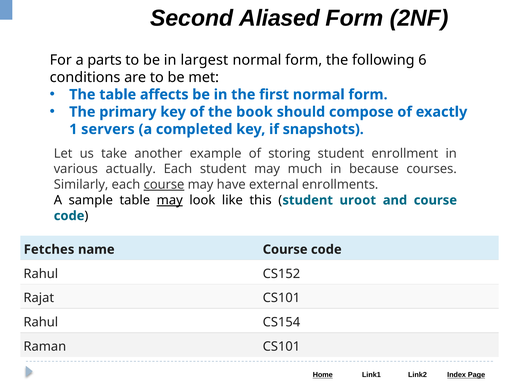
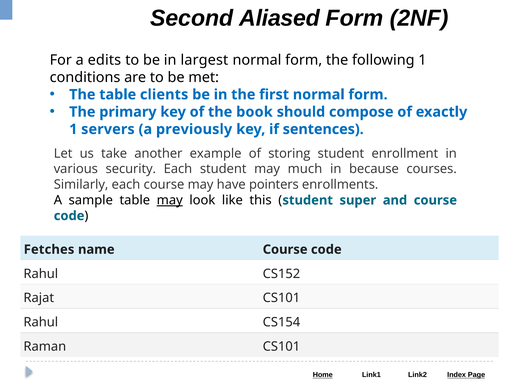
parts: parts -> edits
following 6: 6 -> 1
affects: affects -> clients
completed: completed -> previously
snapshots: snapshots -> sentences
actually: actually -> security
course at (164, 184) underline: present -> none
external: external -> pointers
uroot: uroot -> super
